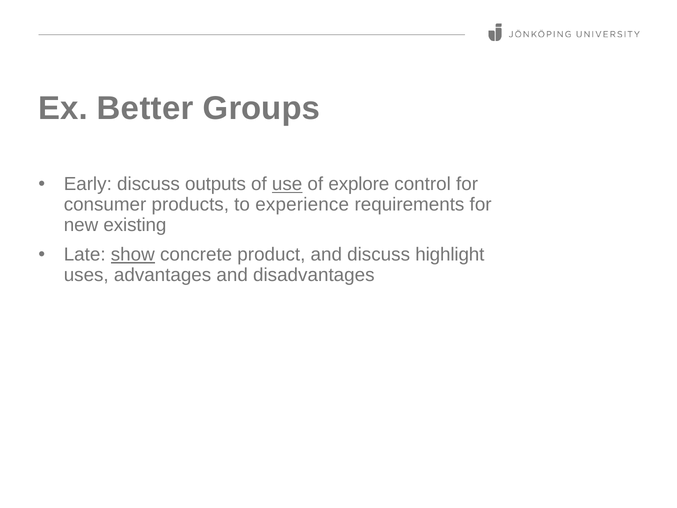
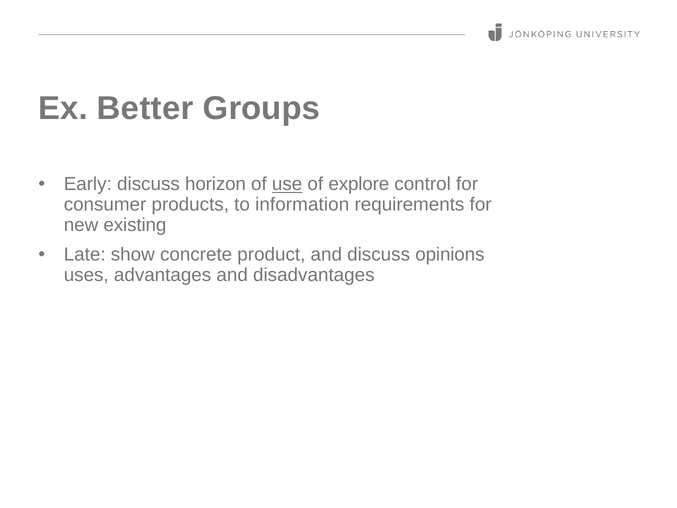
outputs: outputs -> horizon
experience: experience -> information
show underline: present -> none
highlight: highlight -> opinions
